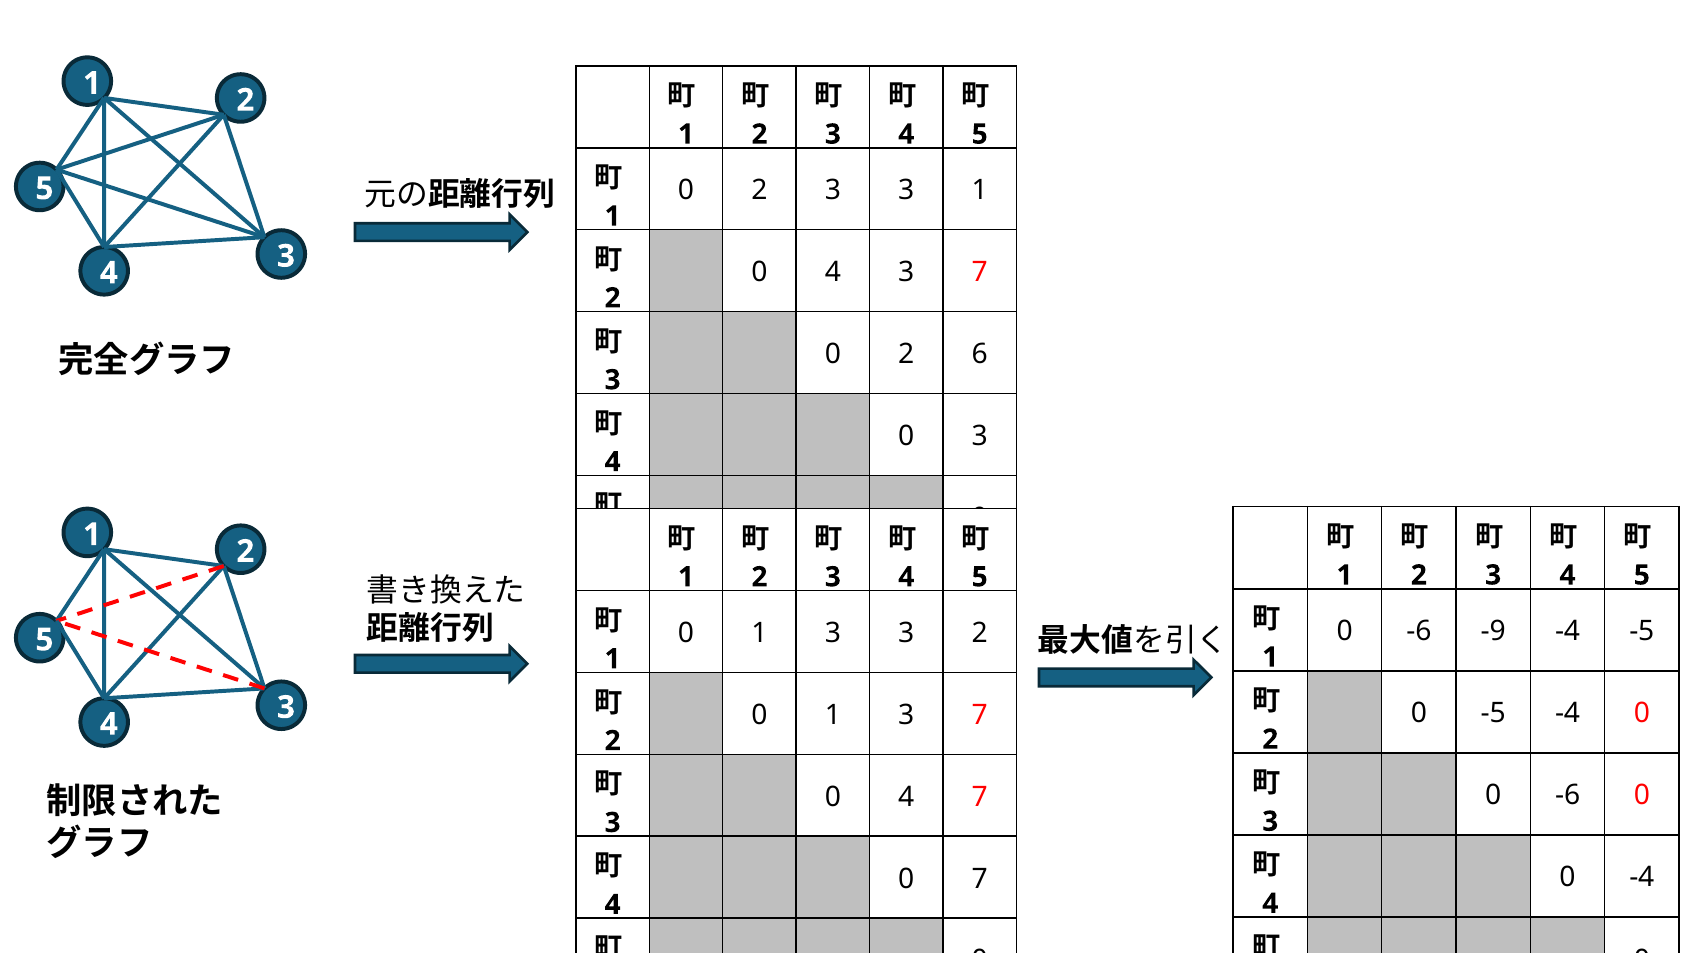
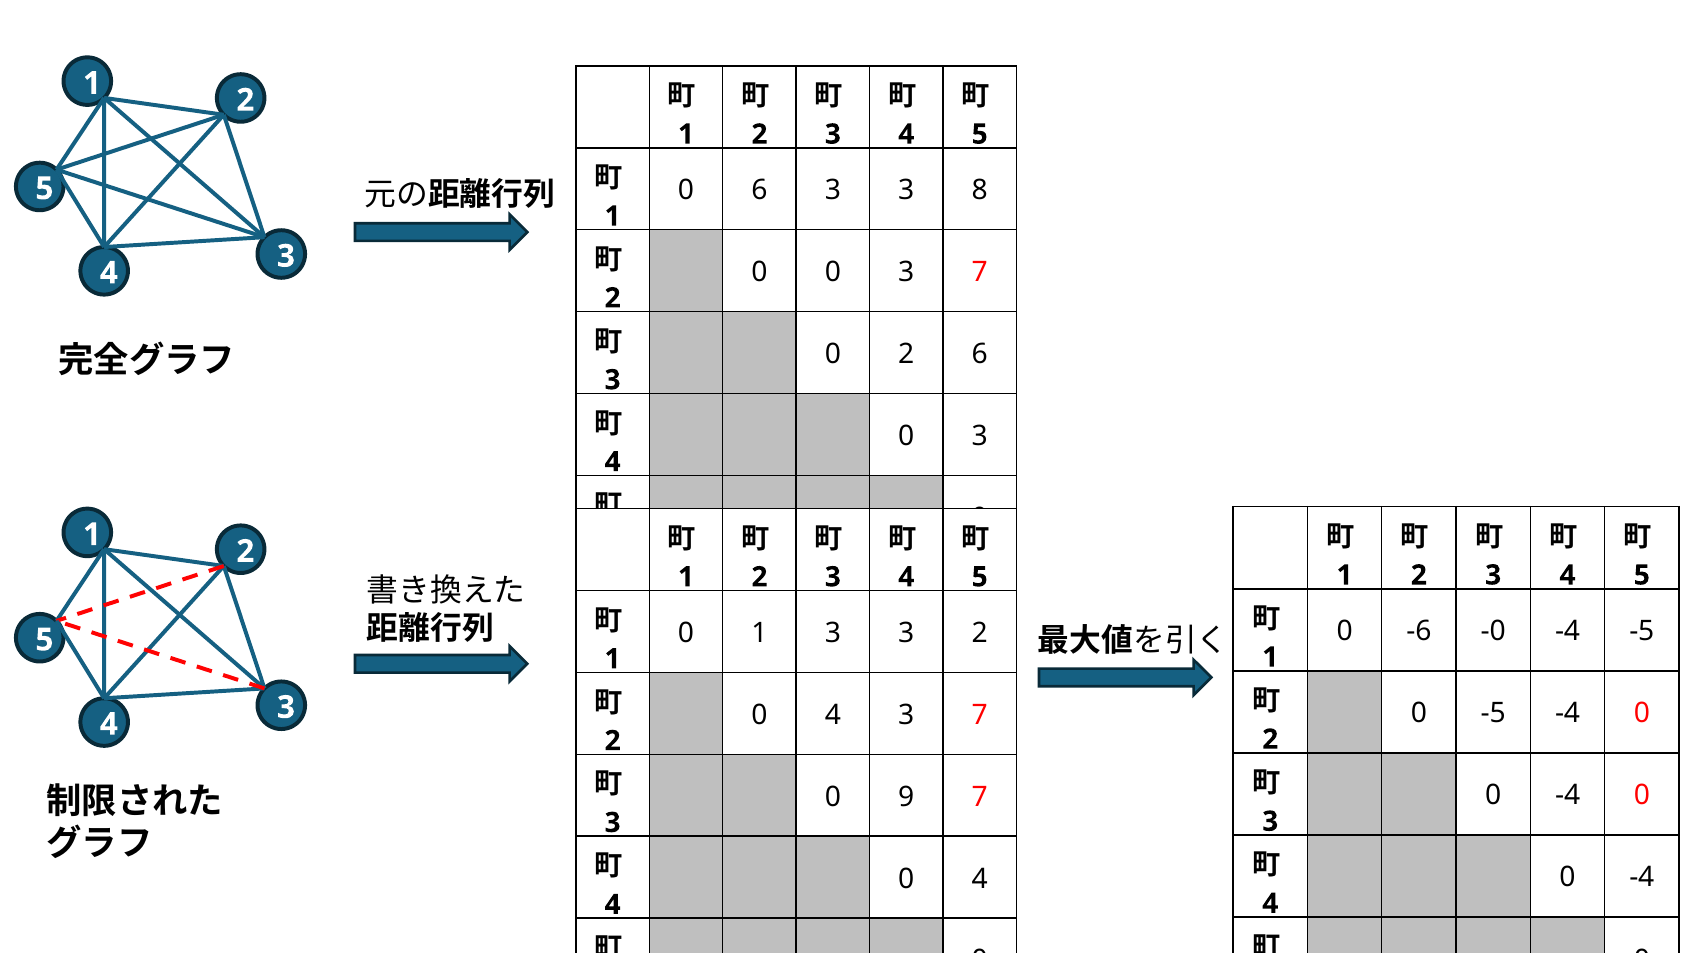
2 at (759, 190): 2 -> 6
3 1: 1 -> 8
4 at (833, 272): 4 -> 0
-9: -9 -> -0
1 at (833, 715): 1 -> 4
-6 at (1568, 796): -6 -> -4
4 at (906, 797): 4 -> 9
7 at (980, 879): 7 -> 4
